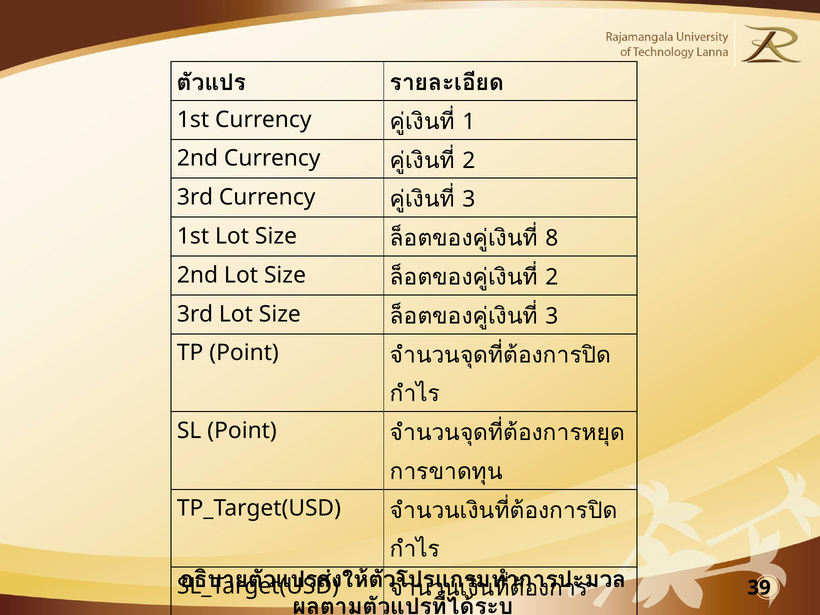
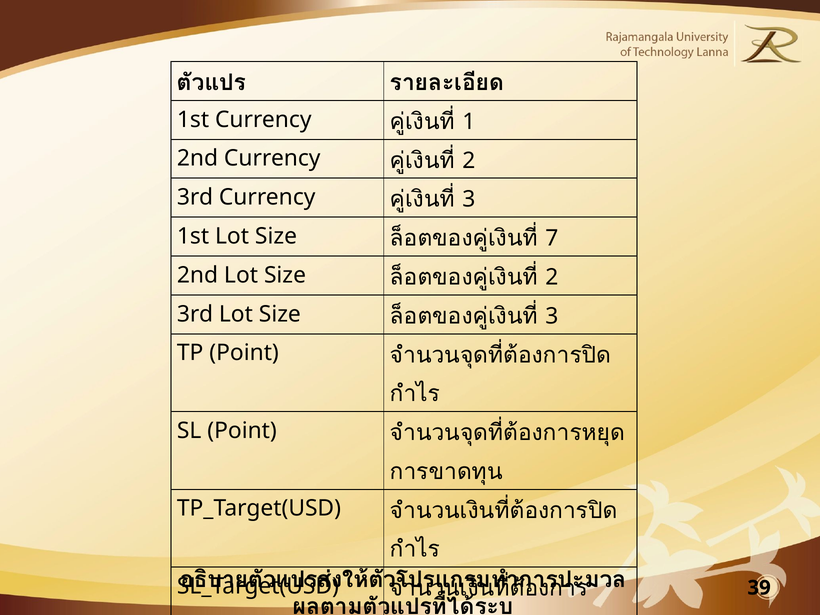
8: 8 -> 7
